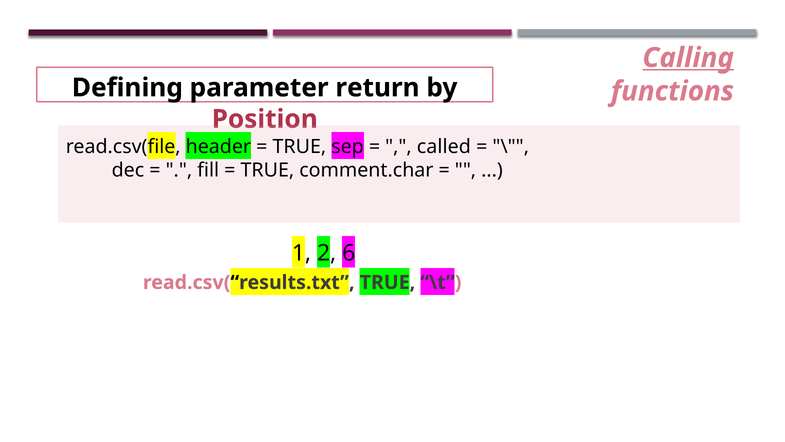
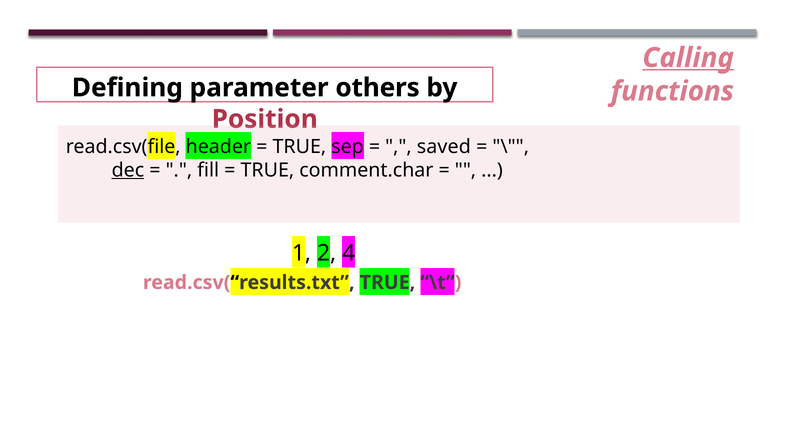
return: return -> others
called: called -> saved
dec underline: none -> present
6: 6 -> 4
